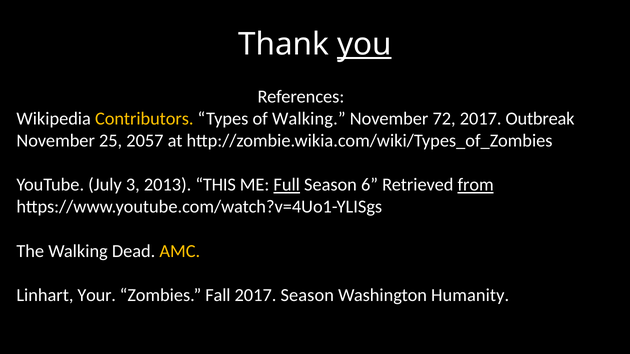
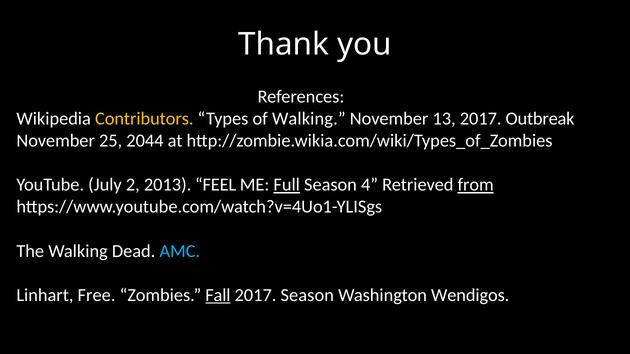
you underline: present -> none
72: 72 -> 13
2057: 2057 -> 2044
3: 3 -> 2
THIS: THIS -> FEEL
6: 6 -> 4
AMC colour: yellow -> light blue
Your: Your -> Free
Fall underline: none -> present
Humanity: Humanity -> Wendigos
